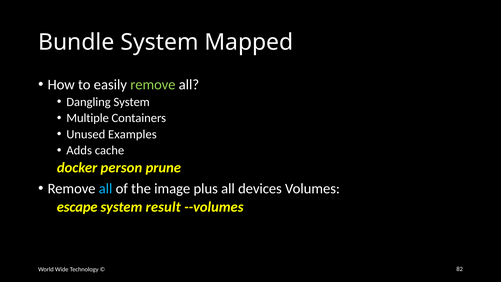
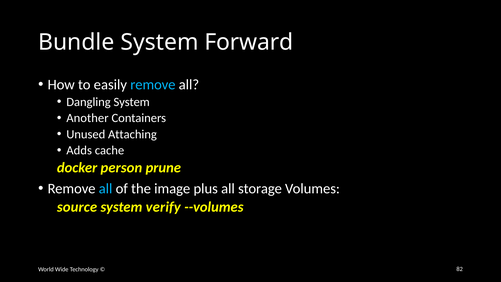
Mapped: Mapped -> Forward
remove at (153, 85) colour: light green -> light blue
Multiple: Multiple -> Another
Examples: Examples -> Attaching
devices: devices -> storage
escape: escape -> source
result: result -> verify
